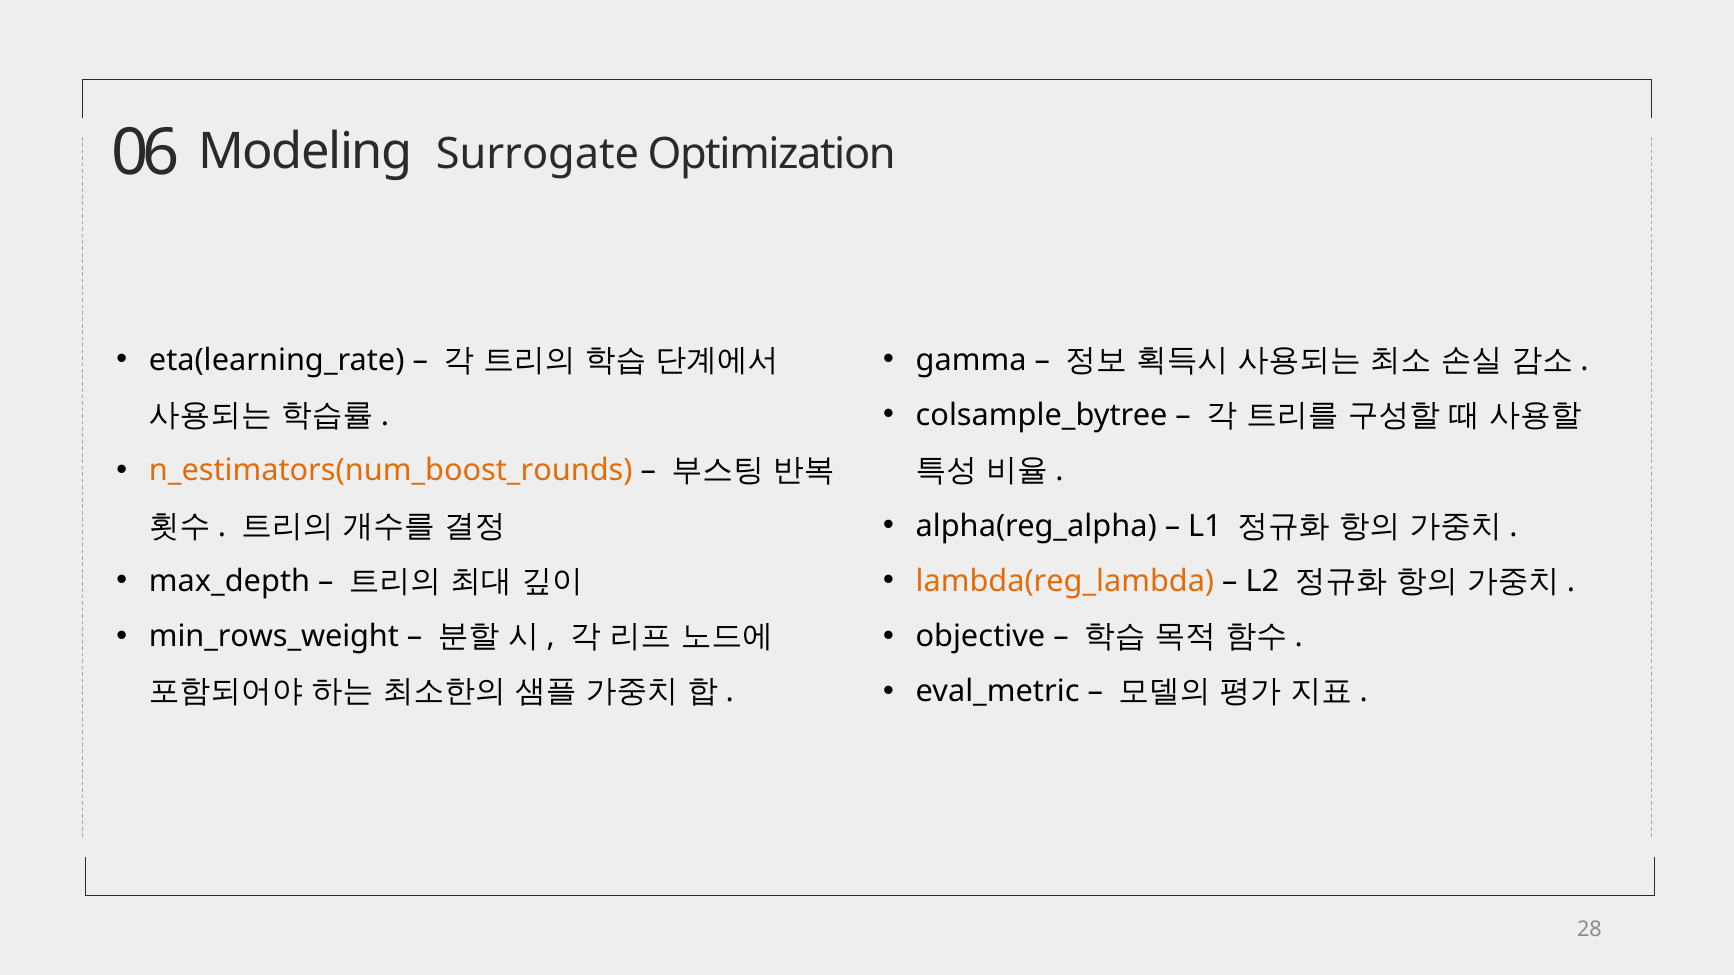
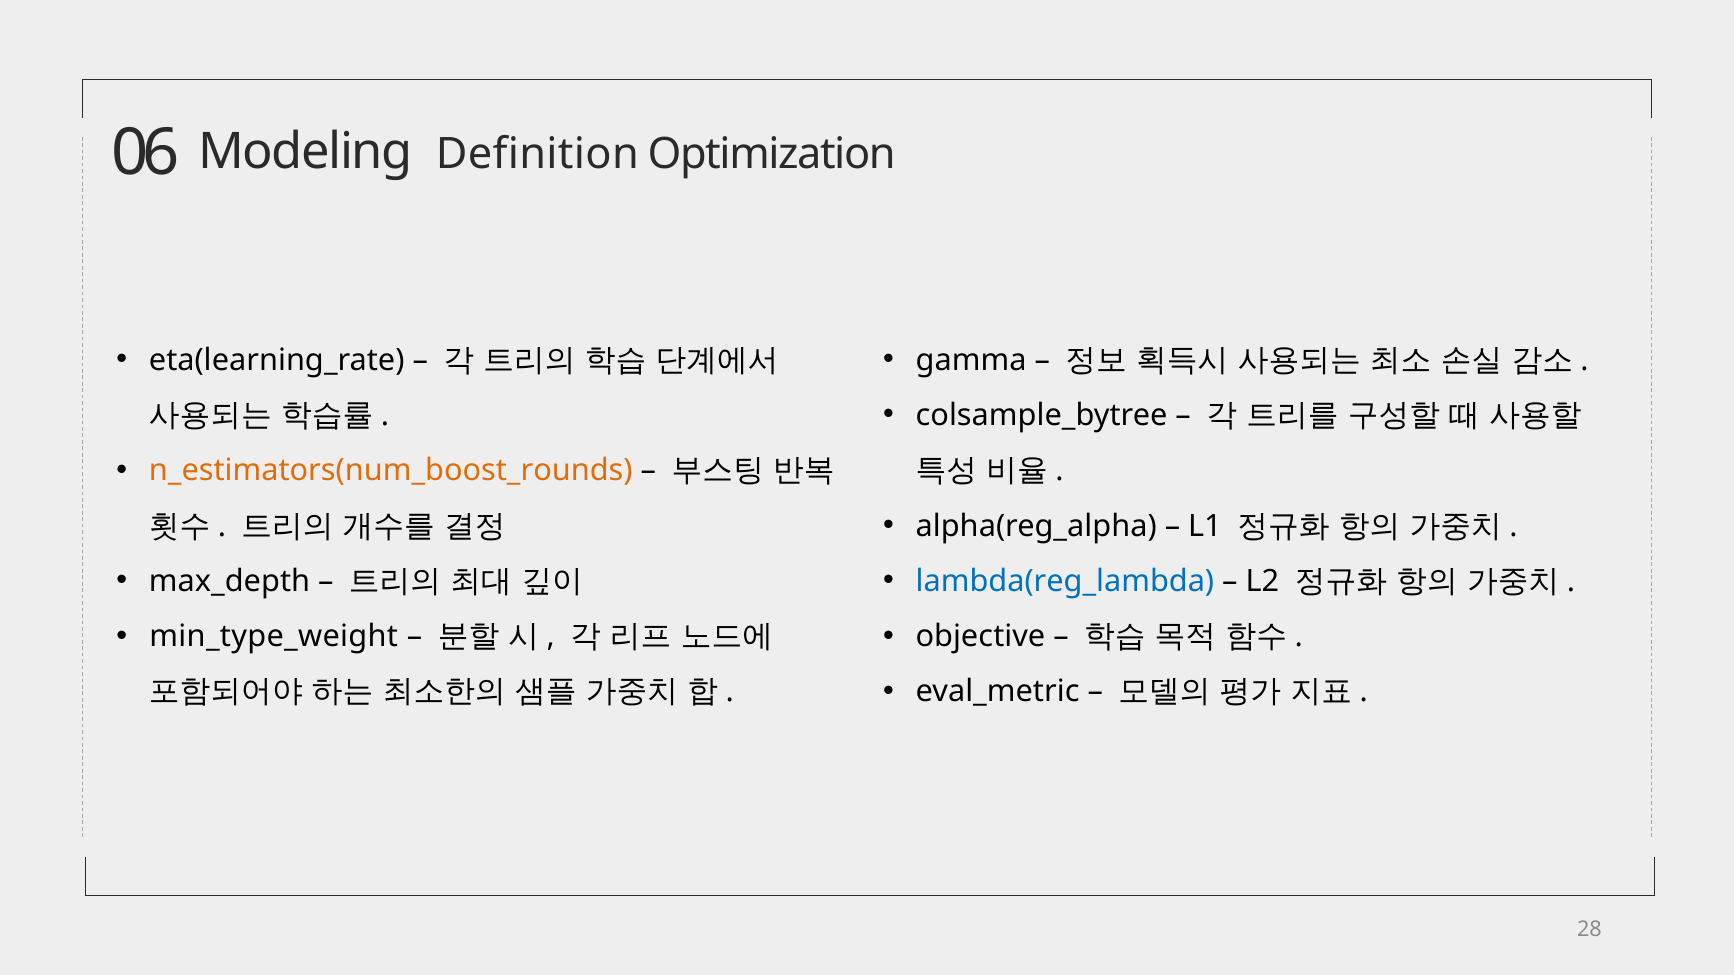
Surrogate: Surrogate -> Definition
lambda(reg_lambda colour: orange -> blue
min_rows_weight: min_rows_weight -> min_type_weight
